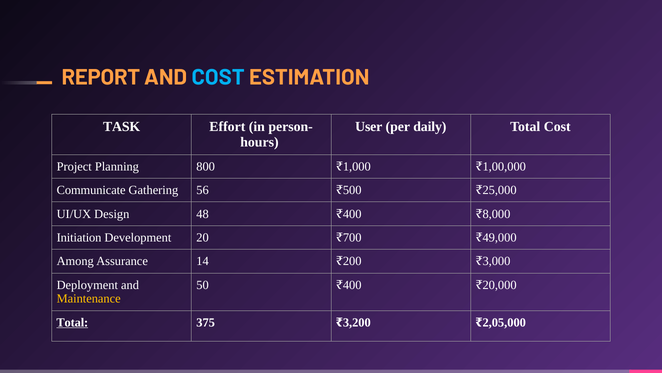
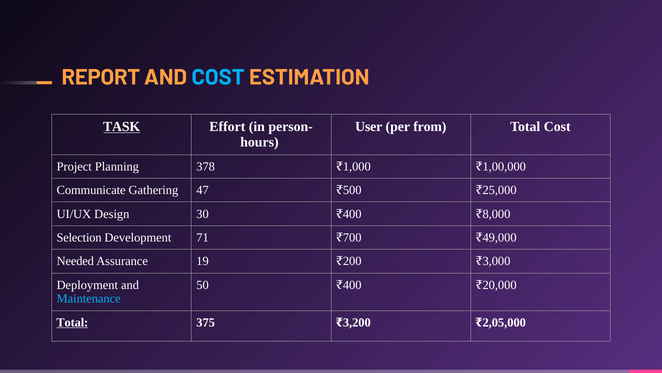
TASK underline: none -> present
daily: daily -> from
800: 800 -> 378
56: 56 -> 47
48: 48 -> 30
Initiation: Initiation -> Selection
20: 20 -> 71
Among: Among -> Needed
14: 14 -> 19
Maintenance colour: yellow -> light blue
